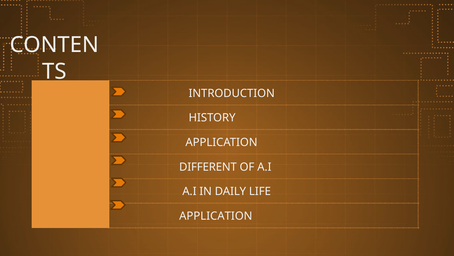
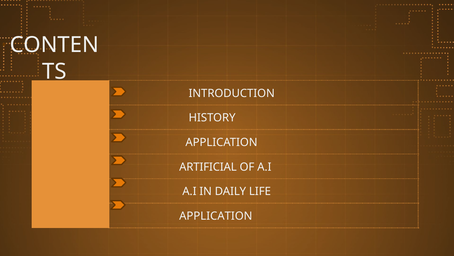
DIFFERENT: DIFFERENT -> ARTIFICIAL
